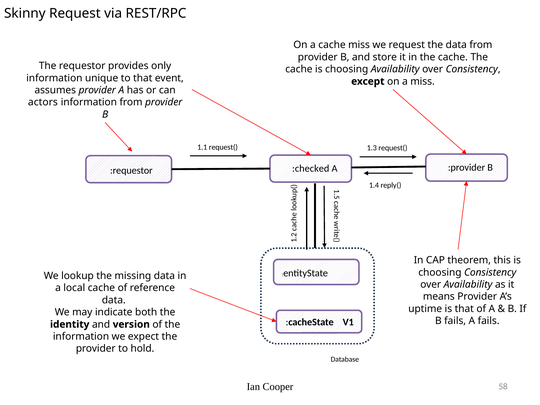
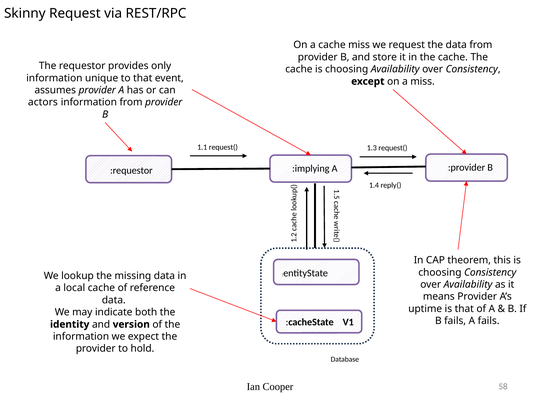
:checked: :checked -> :implying
